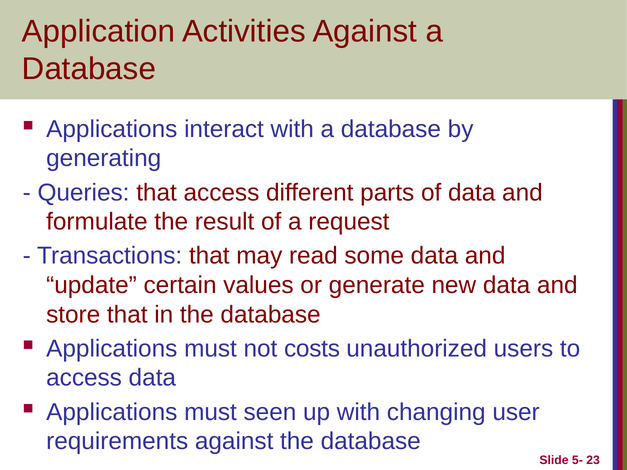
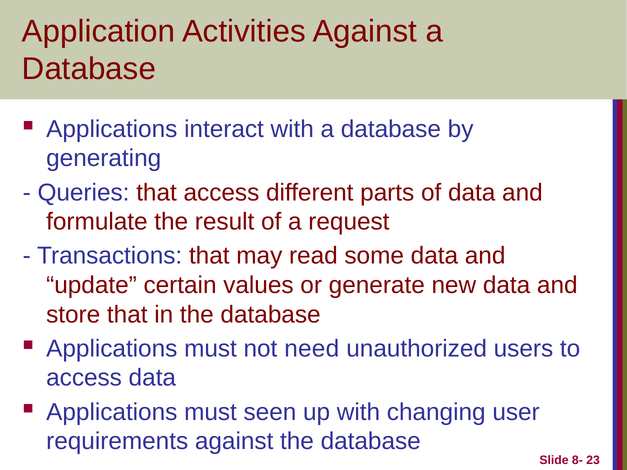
costs: costs -> need
5-: 5- -> 8-
